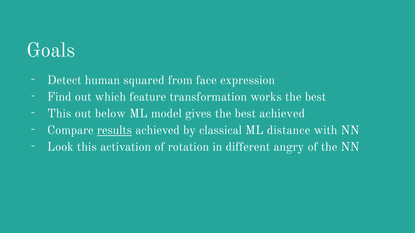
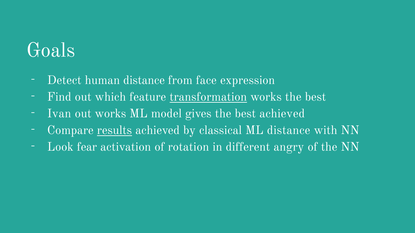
human squared: squared -> distance
transformation underline: none -> present
This at (59, 114): This -> Ivan
out below: below -> works
Look this: this -> fear
